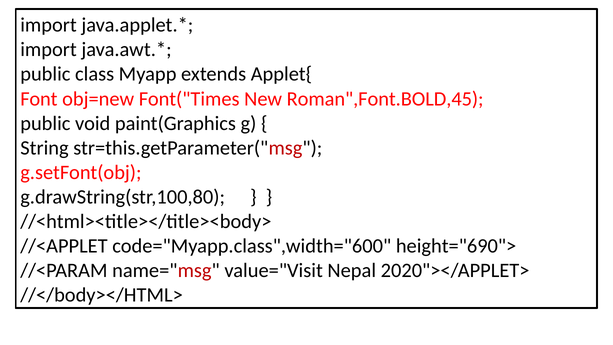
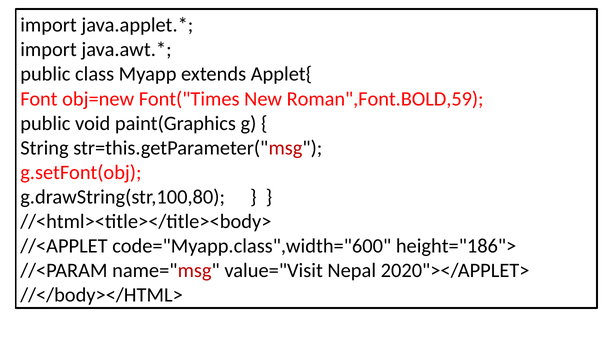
Roman",Font.BOLD,45: Roman",Font.BOLD,45 -> Roman",Font.BOLD,59
height="690">: height="690"> -> height="186">
